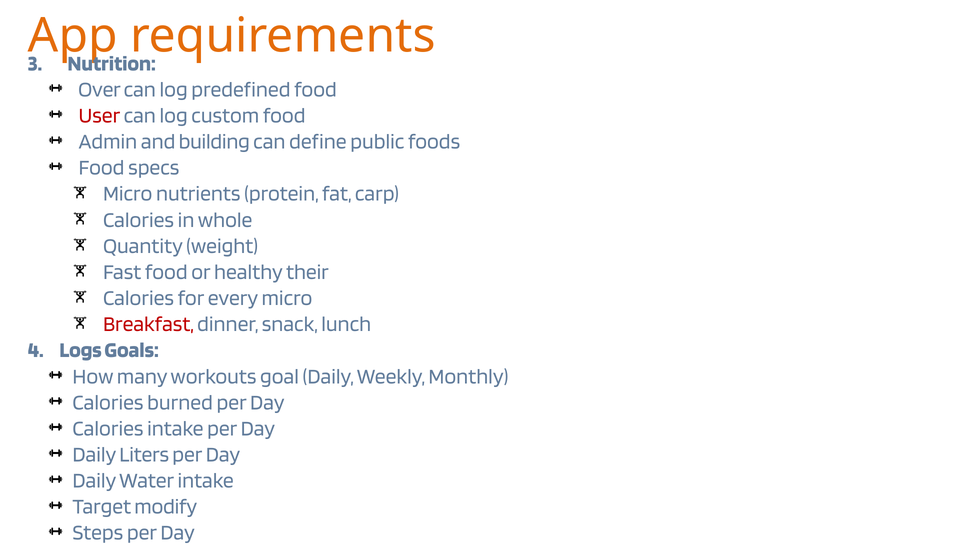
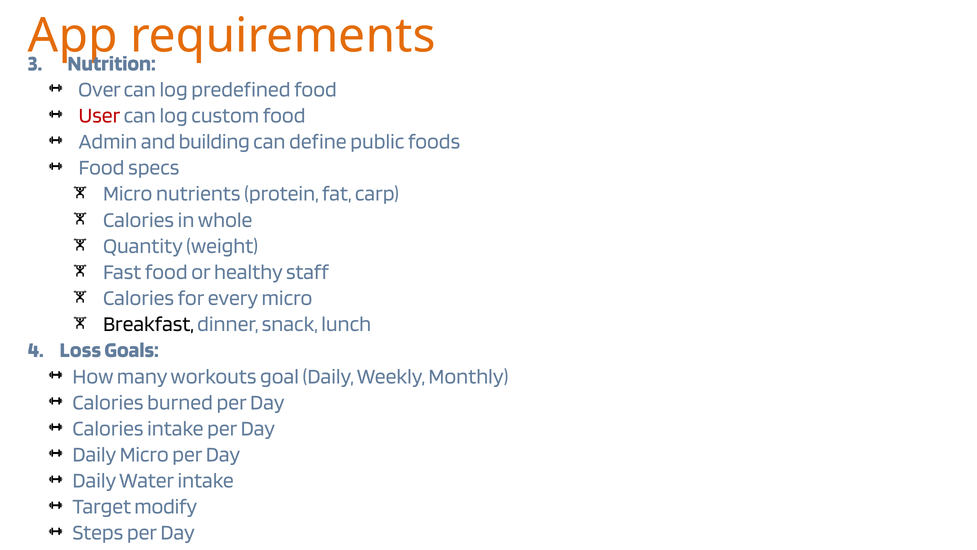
their: their -> staff
Breakfast colour: red -> black
Logs: Logs -> Loss
Daily Liters: Liters -> Micro
